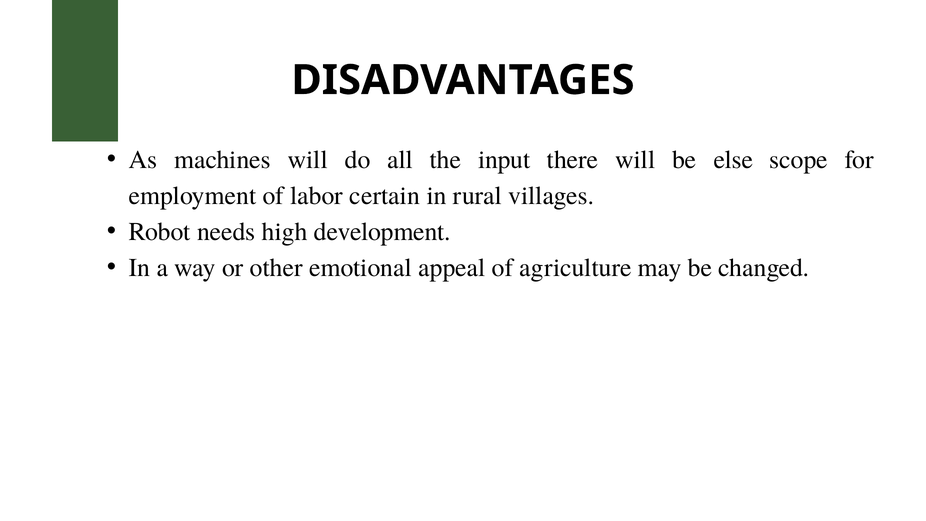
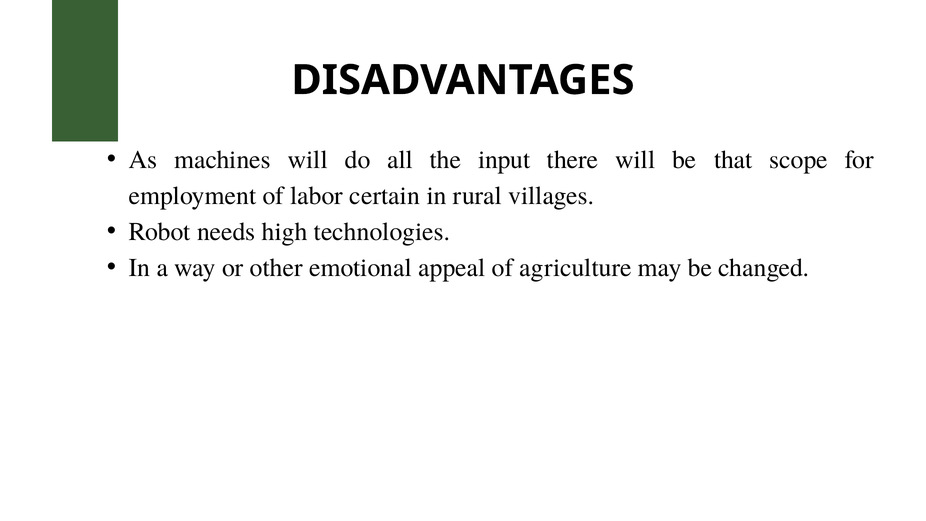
else: else -> that
development: development -> technologies
